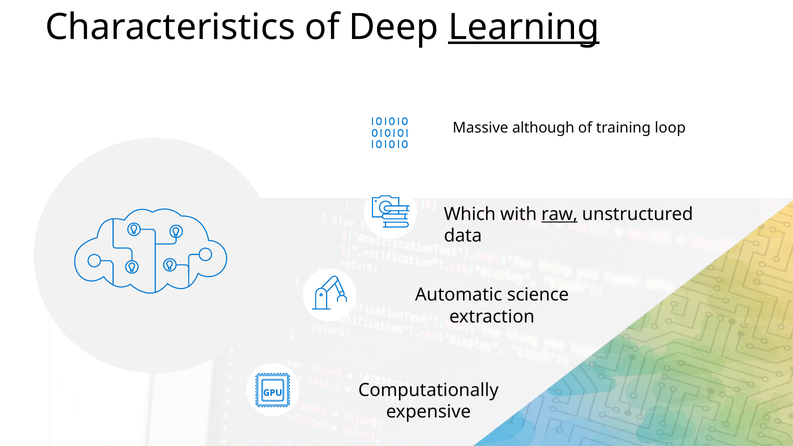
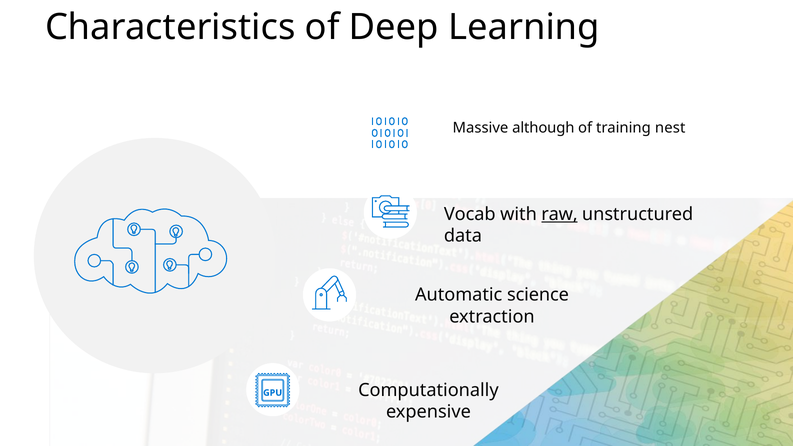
Learning underline: present -> none
loop: loop -> nest
Which: Which -> Vocab
